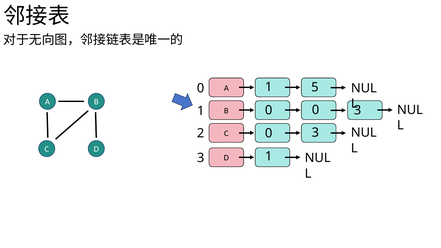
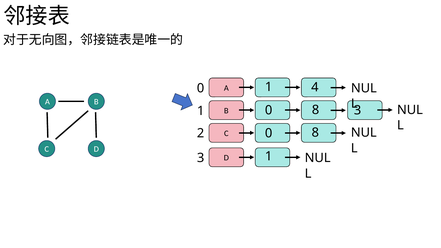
5: 5 -> 4
0 at (316, 110): 0 -> 8
3 at (315, 133): 3 -> 8
